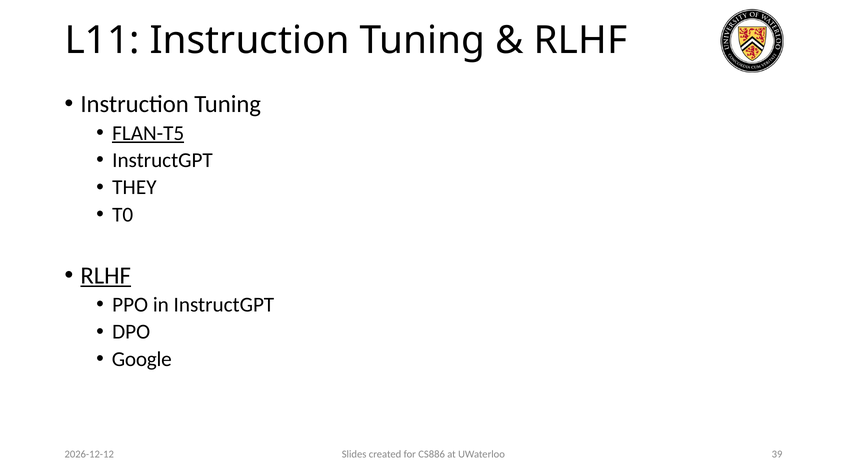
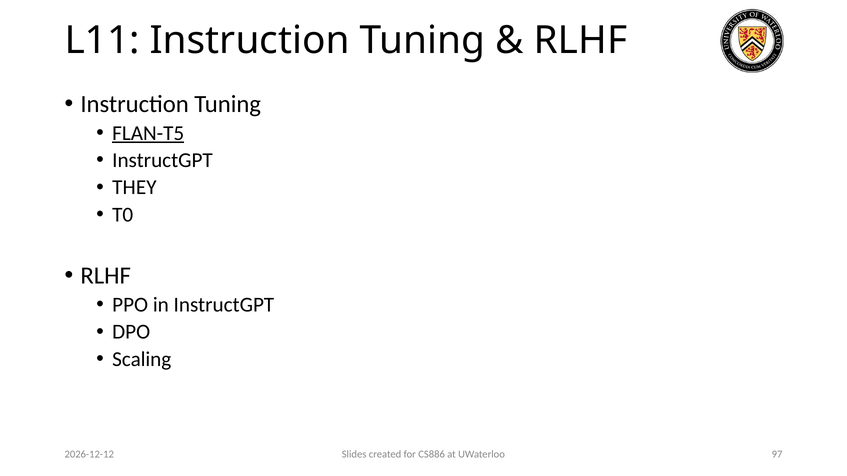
RLHF at (106, 276) underline: present -> none
Google: Google -> Scaling
39: 39 -> 97
